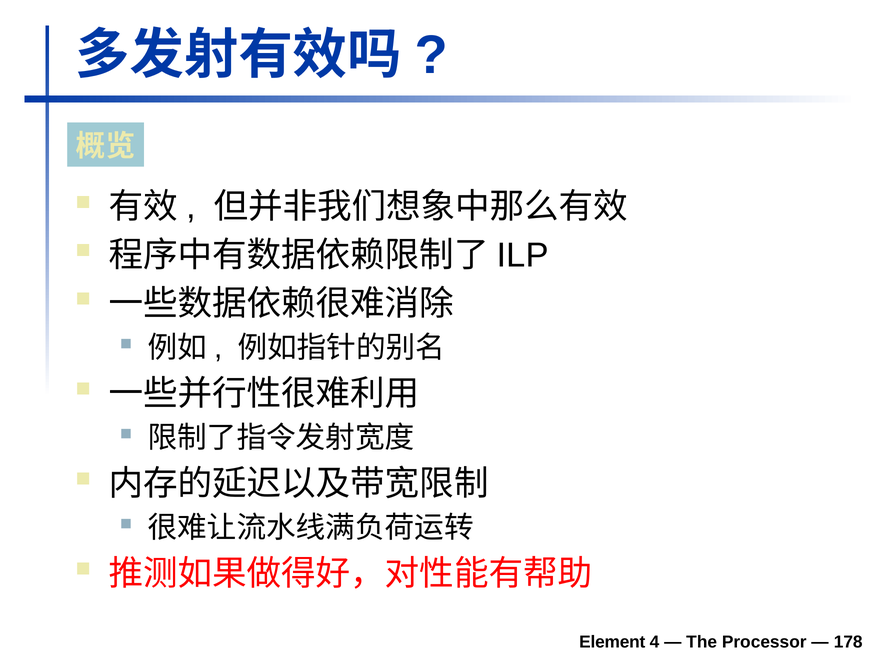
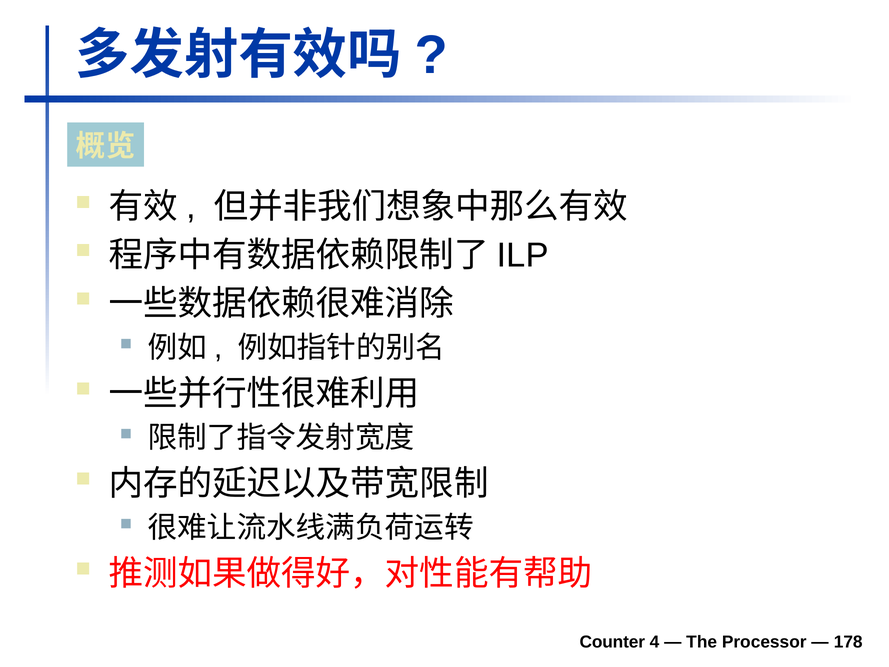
Element: Element -> Counter
